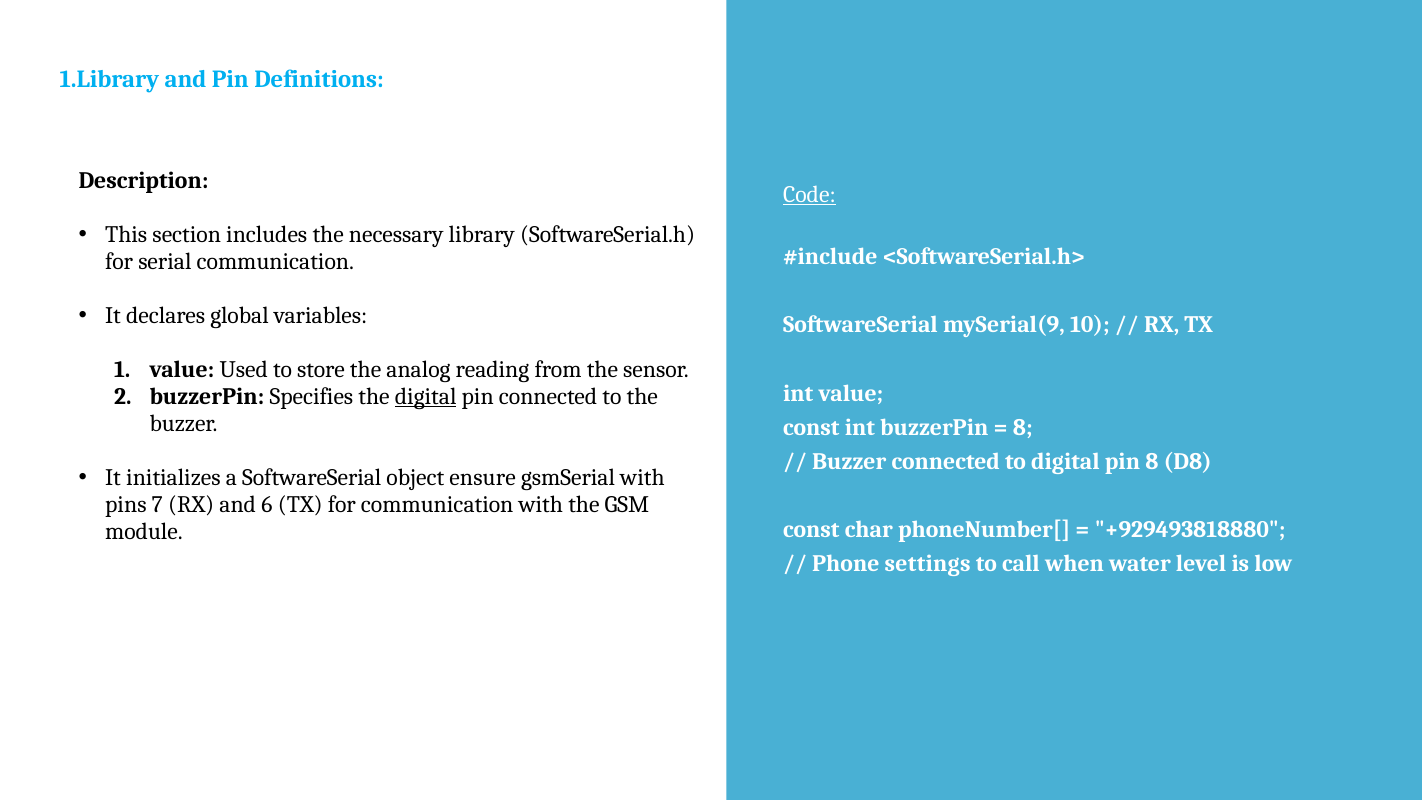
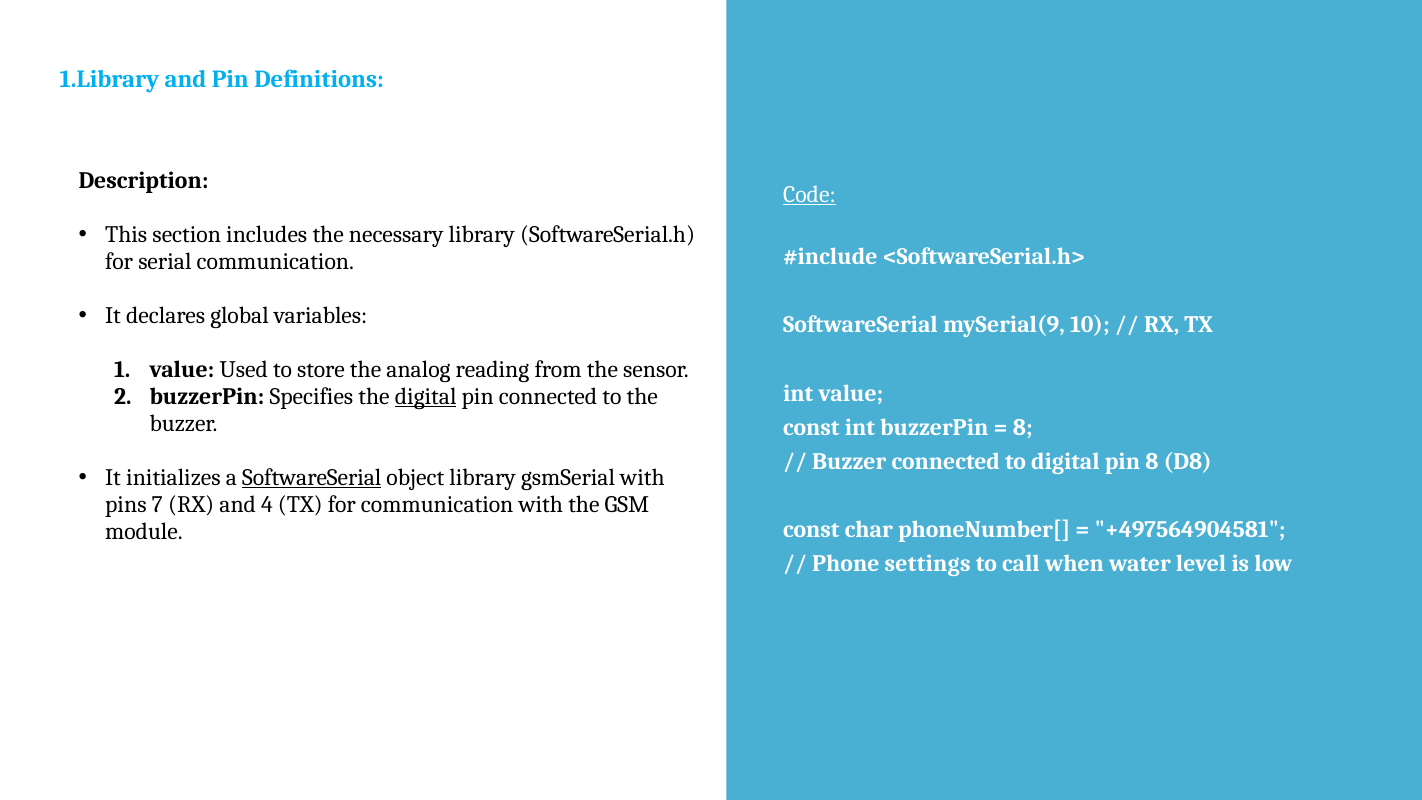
SoftwareSerial at (312, 477) underline: none -> present
object ensure: ensure -> library
6: 6 -> 4
+929493818880: +929493818880 -> +497564904581
